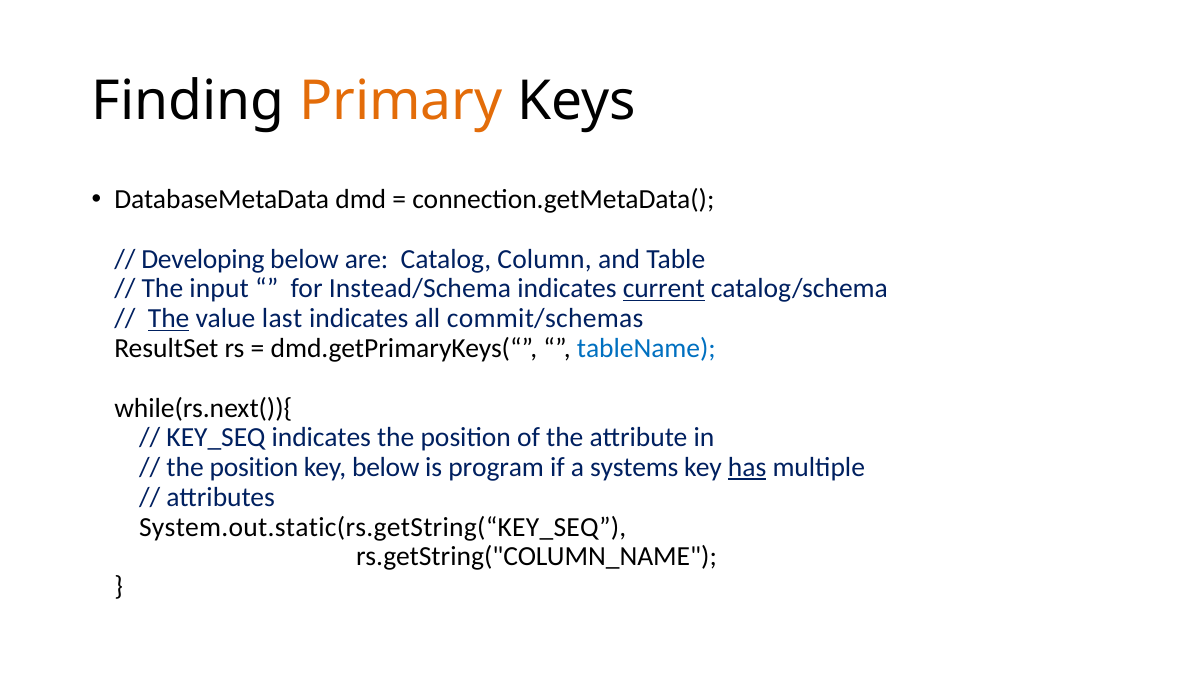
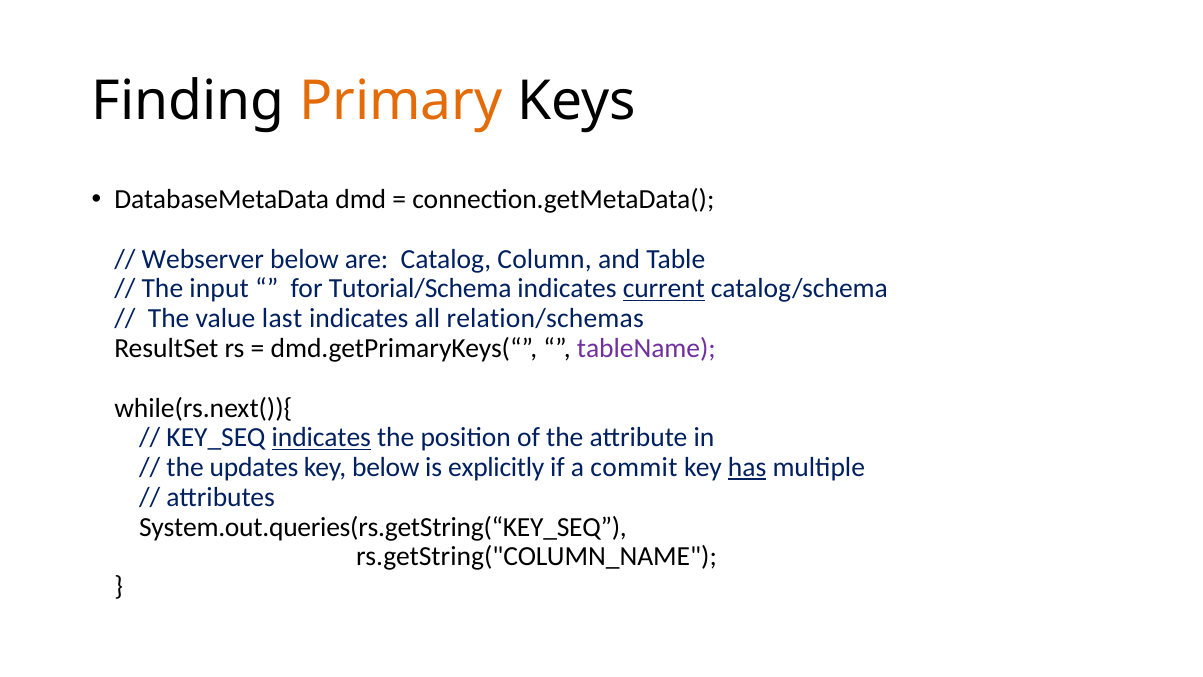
Developing: Developing -> Webserver
Instead/Schema: Instead/Schema -> Tutorial/Schema
The at (169, 318) underline: present -> none
commit/schemas: commit/schemas -> relation/schemas
tableName colour: blue -> purple
indicates at (321, 437) underline: none -> present
position at (254, 467): position -> updates
program: program -> explicitly
systems: systems -> commit
System.out.static(rs.getString(“KEY_SEQ: System.out.static(rs.getString(“KEY_SEQ -> System.out.queries(rs.getString(“KEY_SEQ
